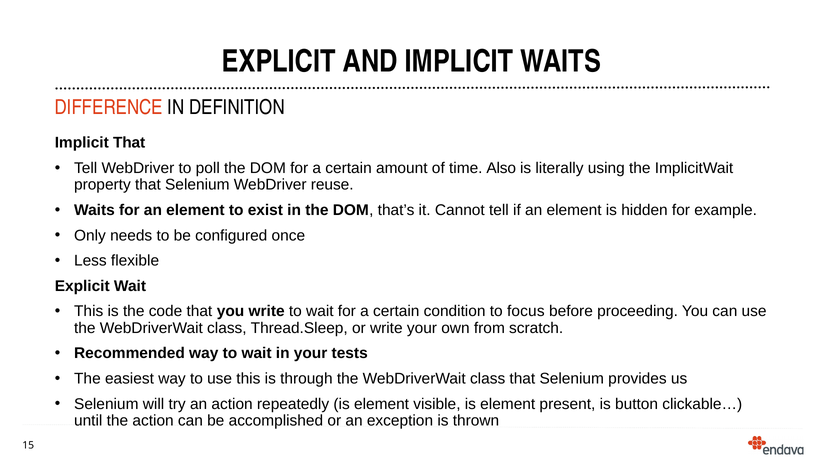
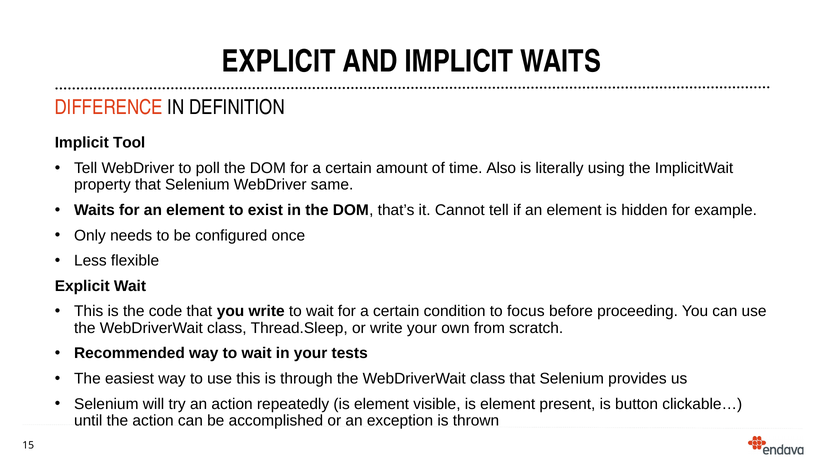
Implicit That: That -> Tool
reuse: reuse -> same
